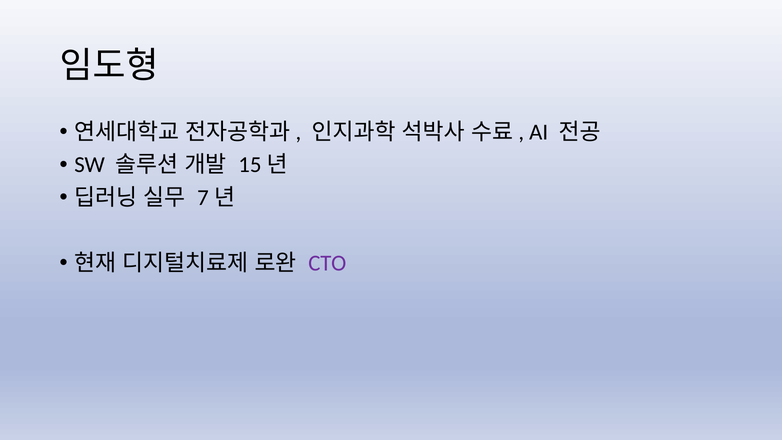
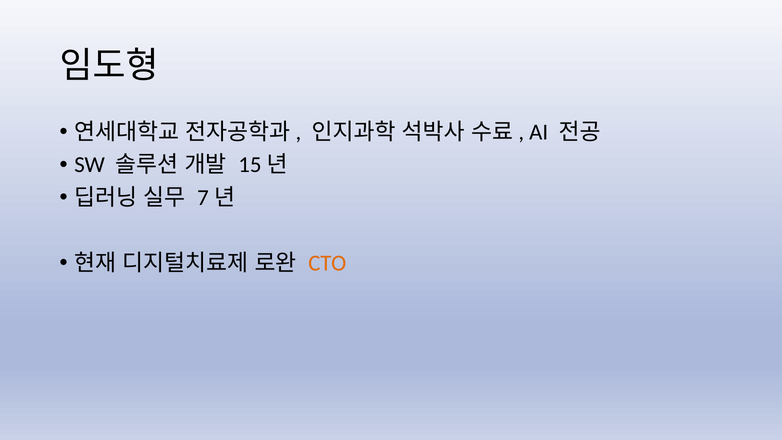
CTO colour: purple -> orange
